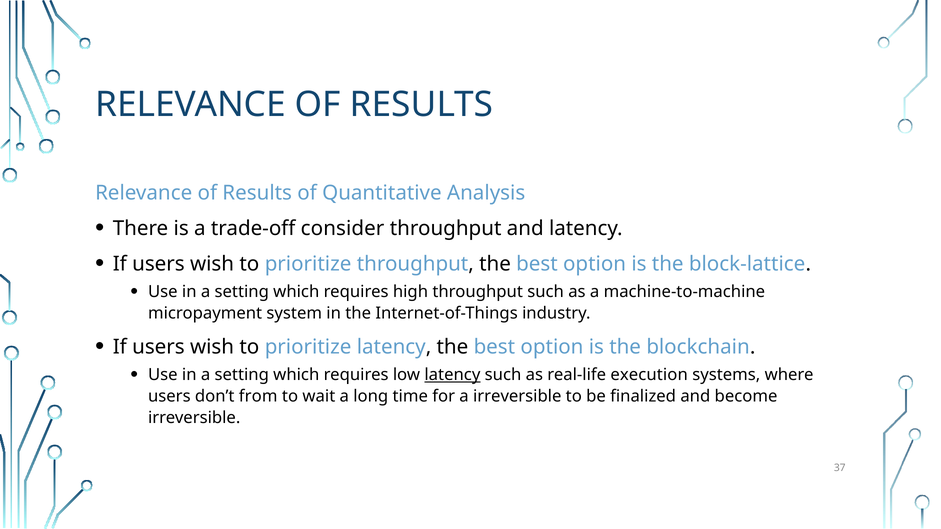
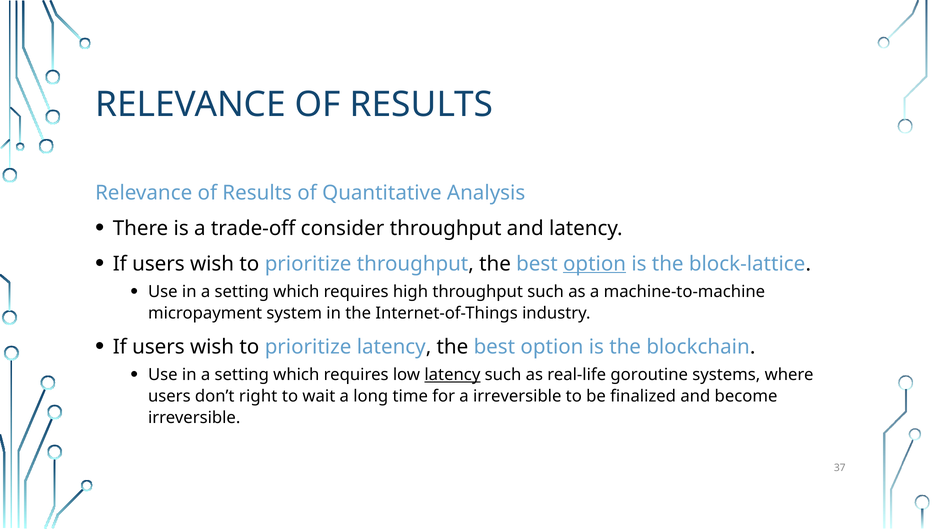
option at (595, 264) underline: none -> present
execution: execution -> goroutine
from: from -> right
